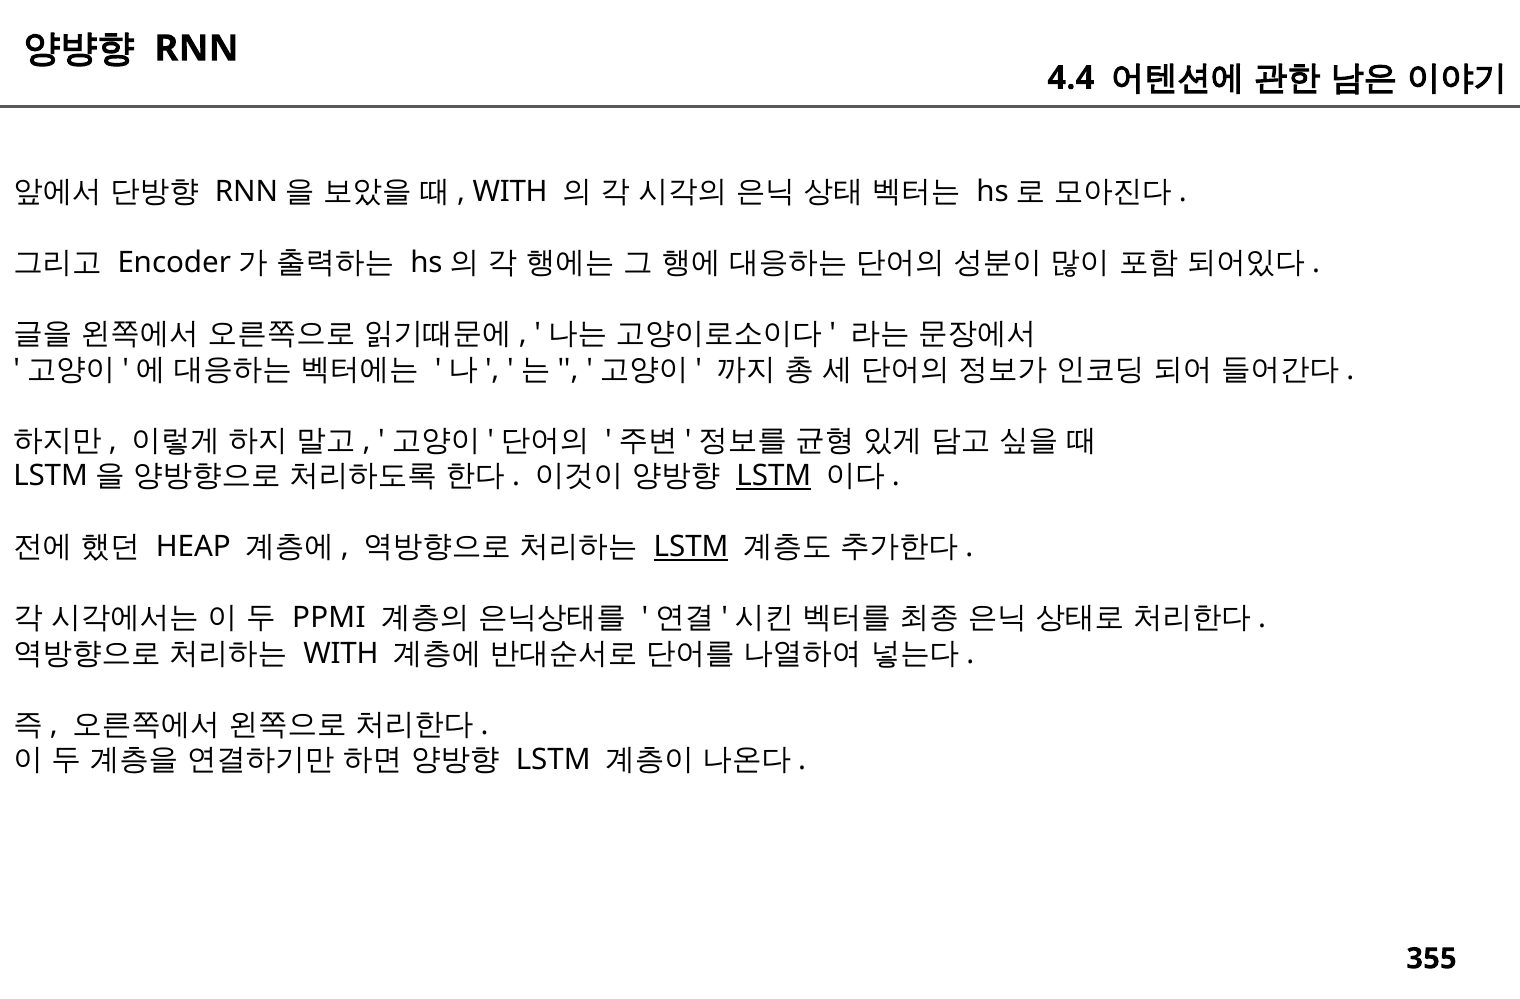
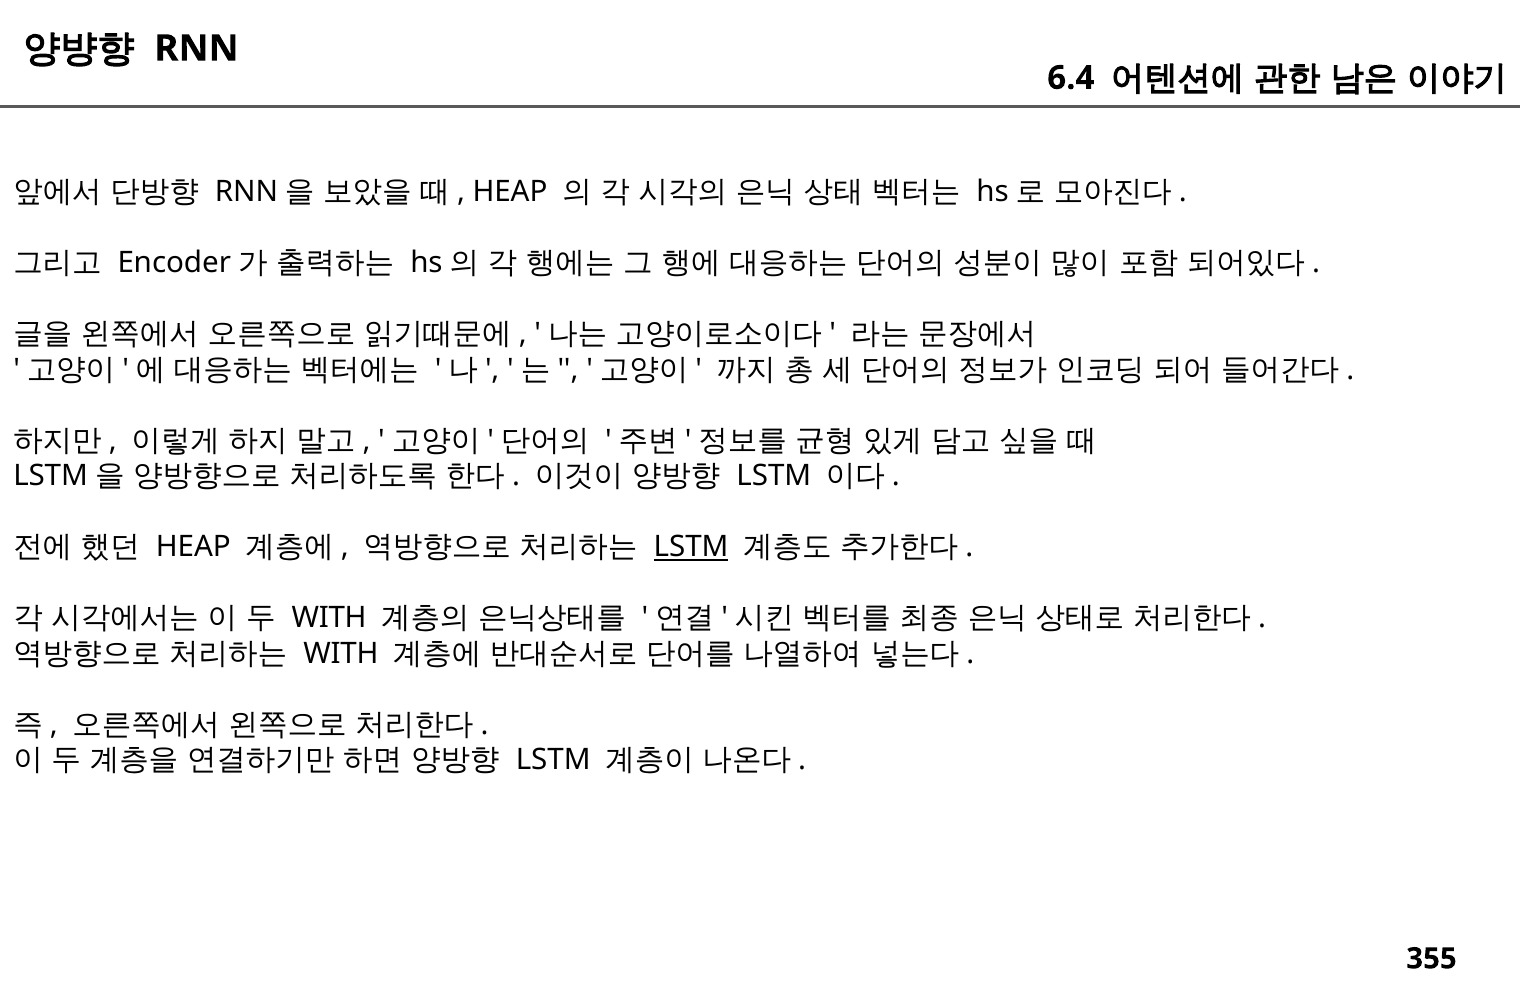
4.4: 4.4 -> 6.4
WITH at (510, 192): WITH -> HEAP
LSTM at (774, 476) underline: present -> none
PPMI at (329, 618): PPMI -> WITH
